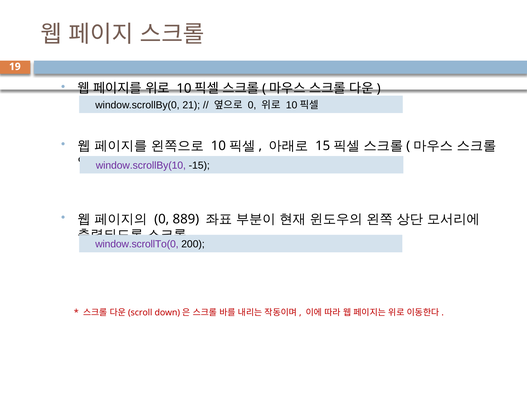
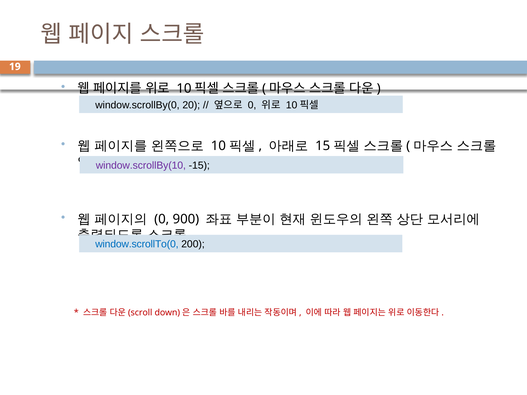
21: 21 -> 20
889: 889 -> 900
window.scrollTo(0 colour: purple -> blue
